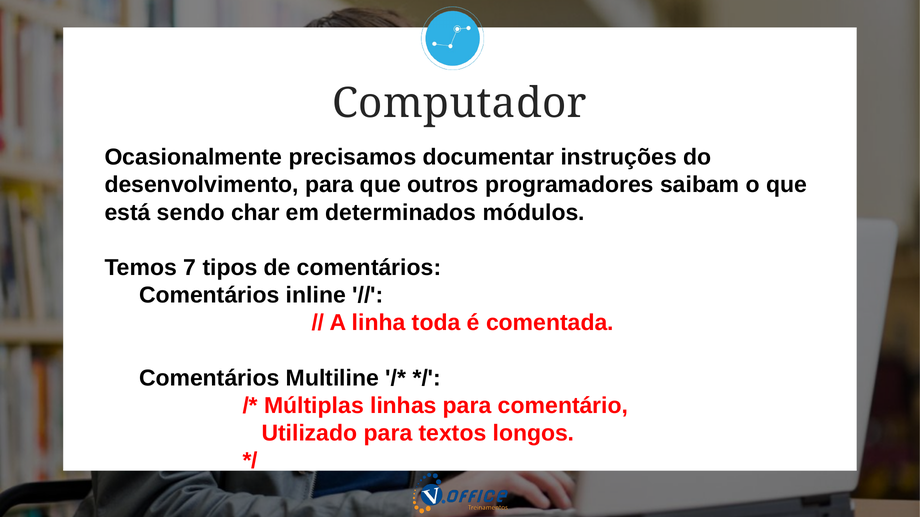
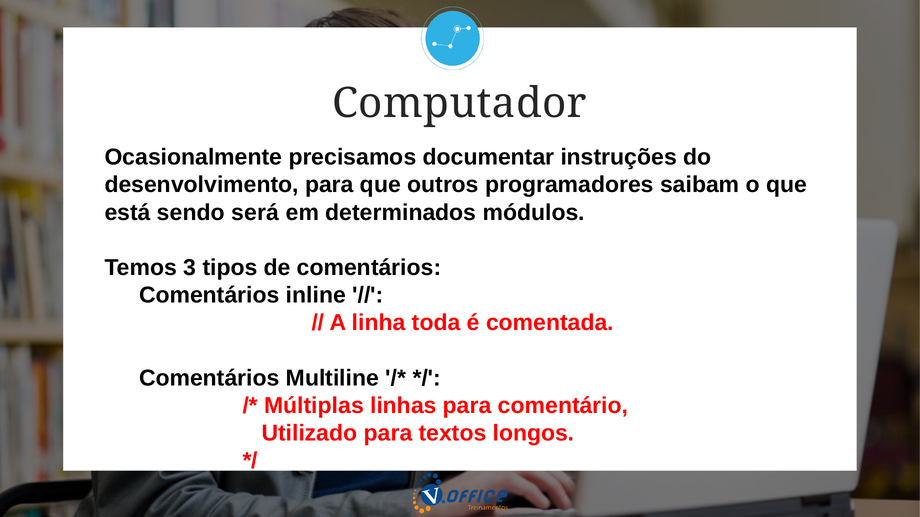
char: char -> será
7: 7 -> 3
